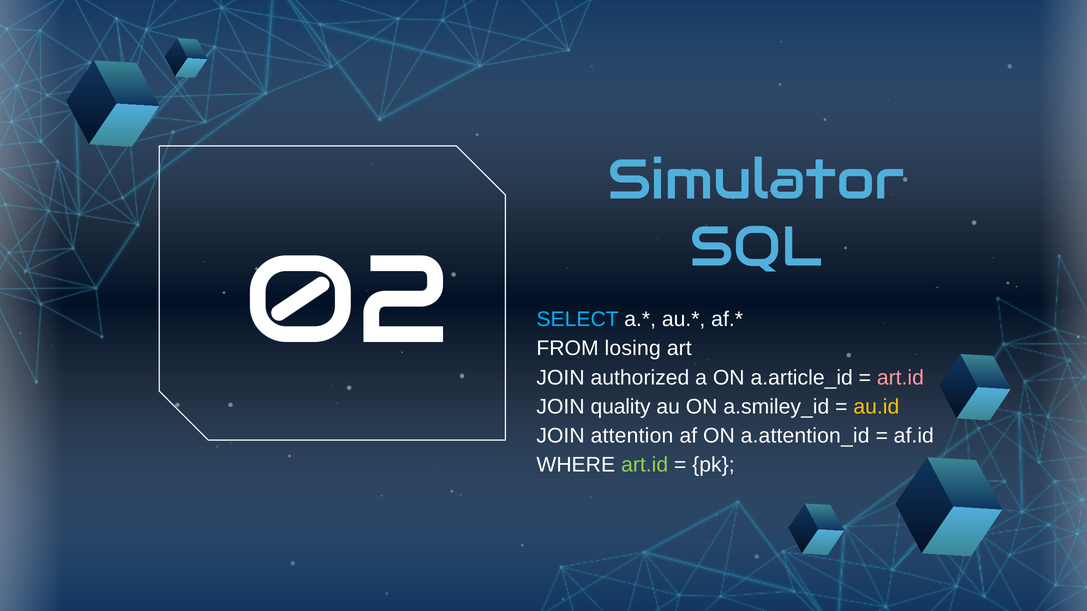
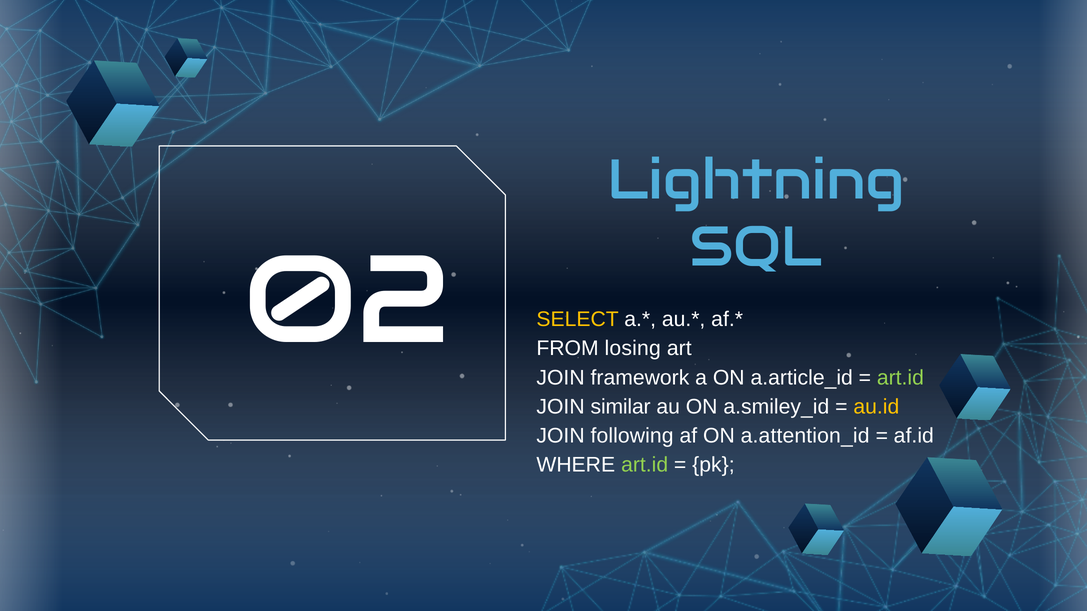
Simulator: Simulator -> Lightning
SELECT colour: light blue -> yellow
authorized: authorized -> framework
art.id at (900, 378) colour: pink -> light green
quality: quality -> similar
attention: attention -> following
